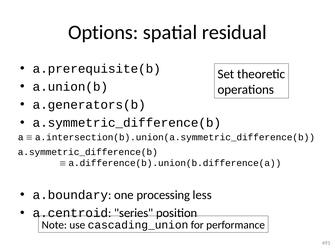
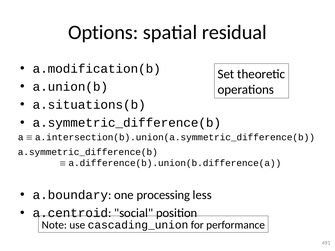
a.prerequisite(b: a.prerequisite(b -> a.modification(b
a.generators(b: a.generators(b -> a.situations(b
series: series -> social
